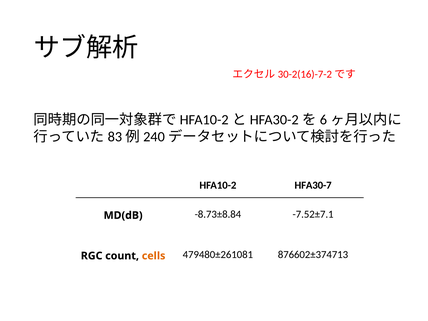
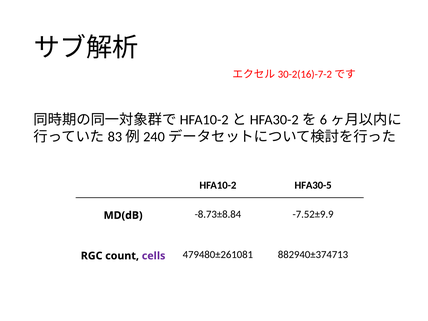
HFA30-7: HFA30-7 -> HFA30-5
-7.52±7.1: -7.52±7.1 -> -7.52±9.9
cells colour: orange -> purple
876602±374713: 876602±374713 -> 882940±374713
